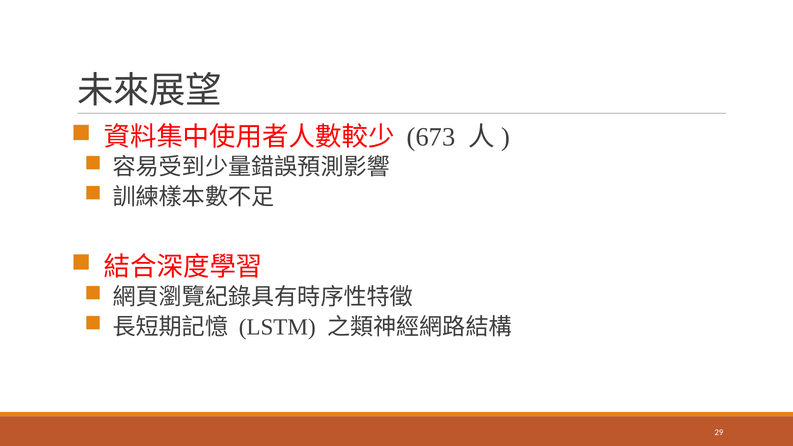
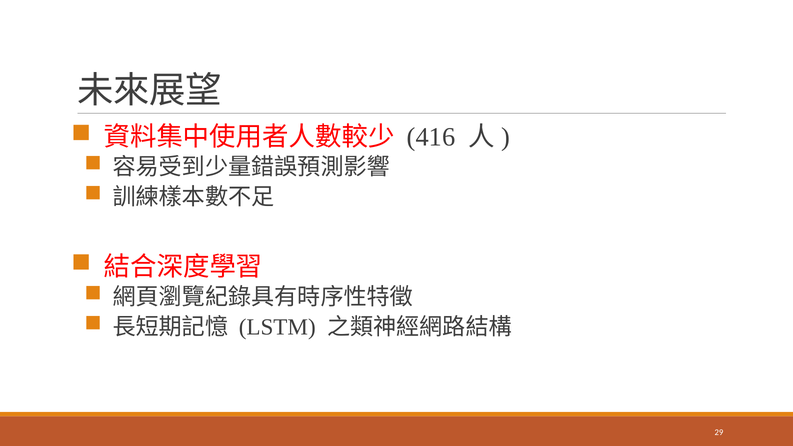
673: 673 -> 416
